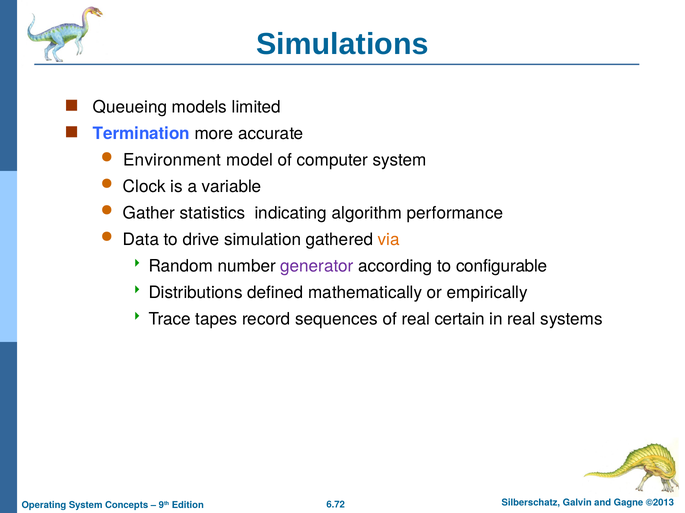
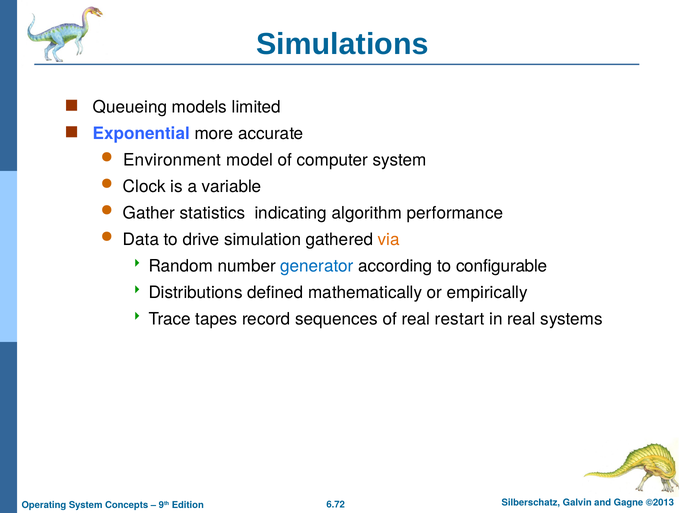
Termination: Termination -> Exponential
generator colour: purple -> blue
certain: certain -> restart
